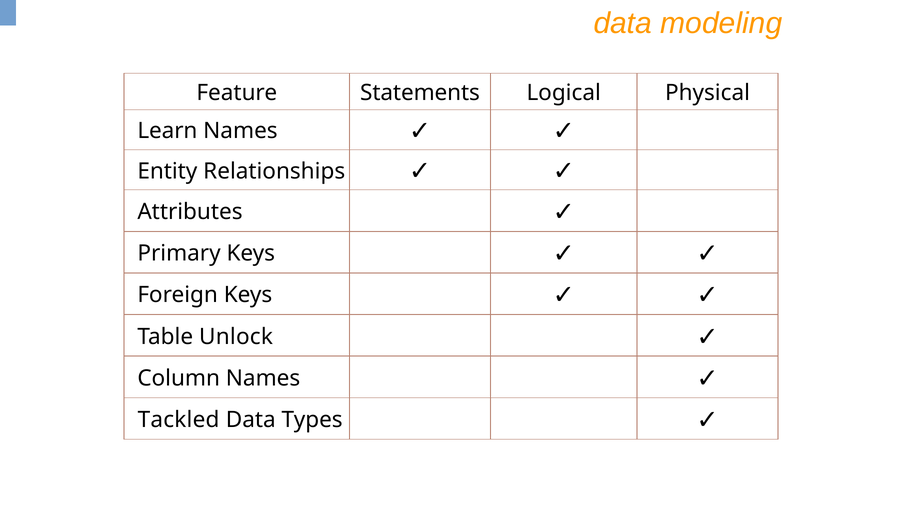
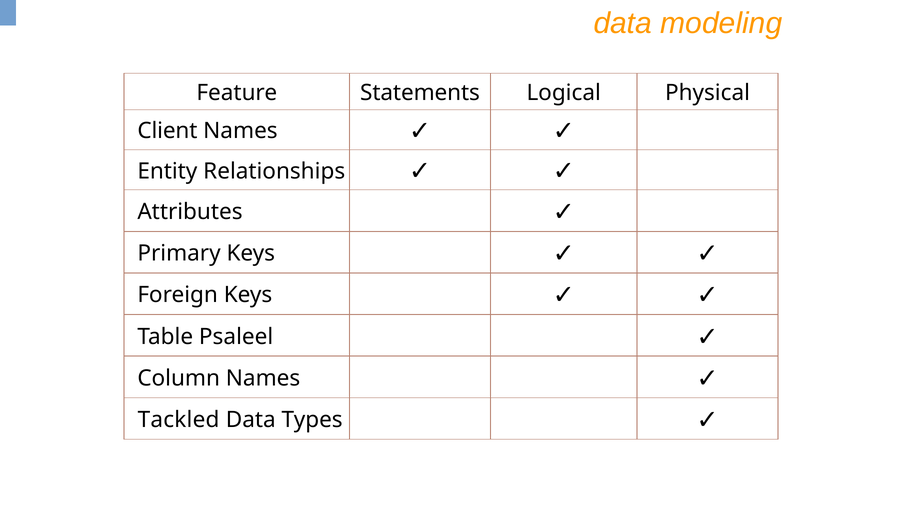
Learn: Learn -> Client
Unlock: Unlock -> Psaleel
